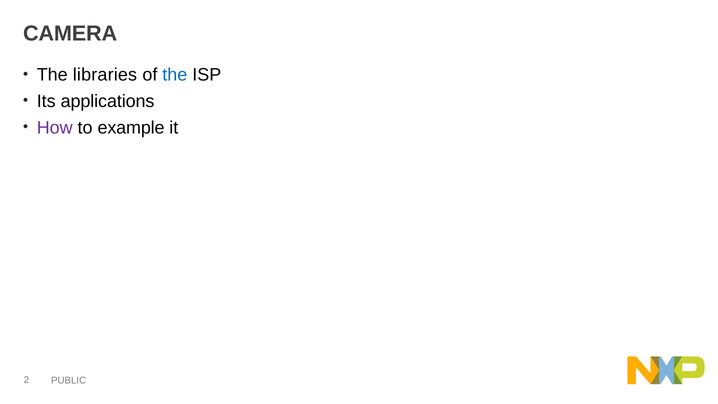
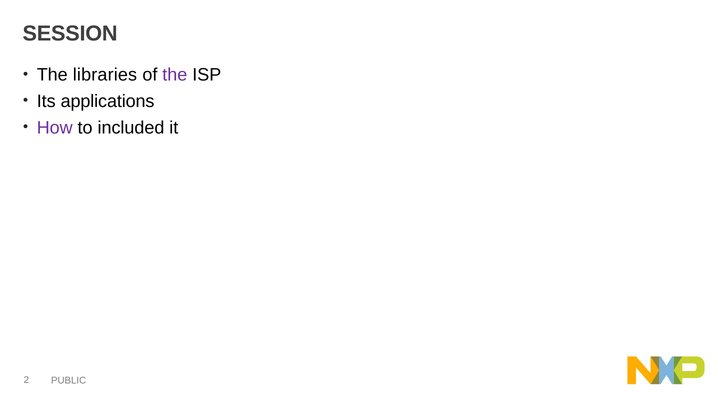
CAMERA: CAMERA -> SESSION
the at (175, 75) colour: blue -> purple
example: example -> included
